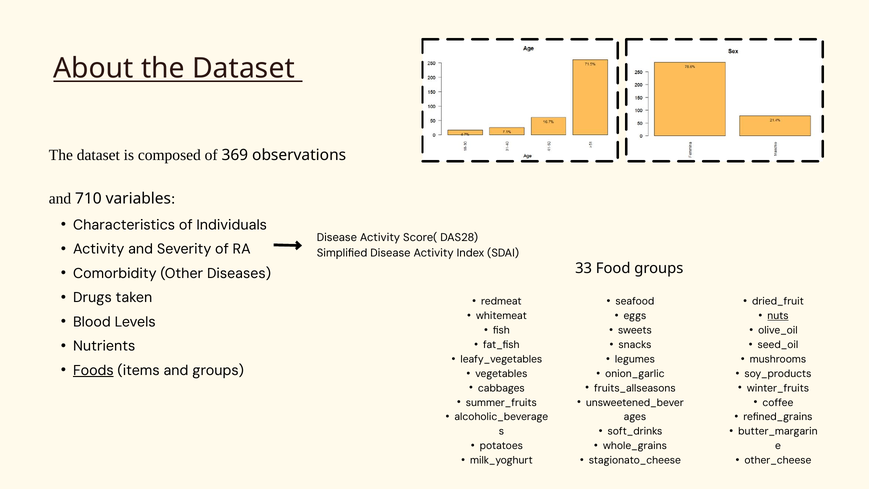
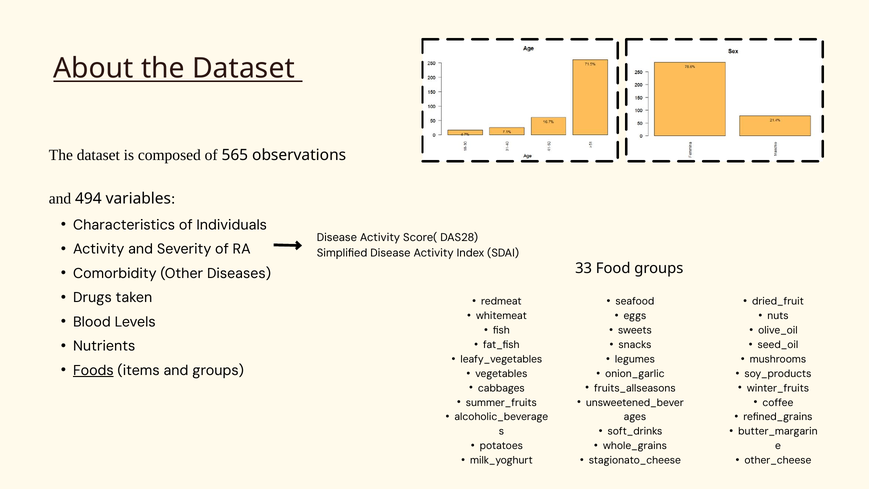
369: 369 -> 565
710: 710 -> 494
nuts underline: present -> none
